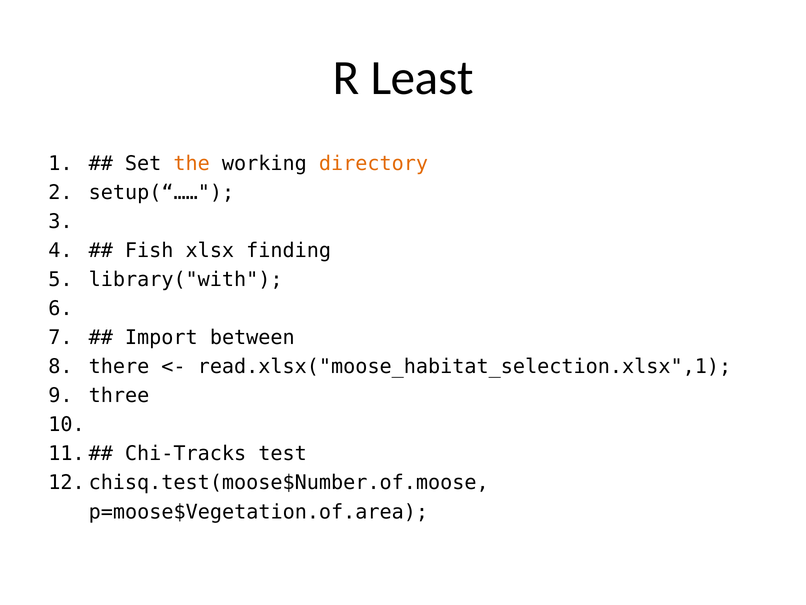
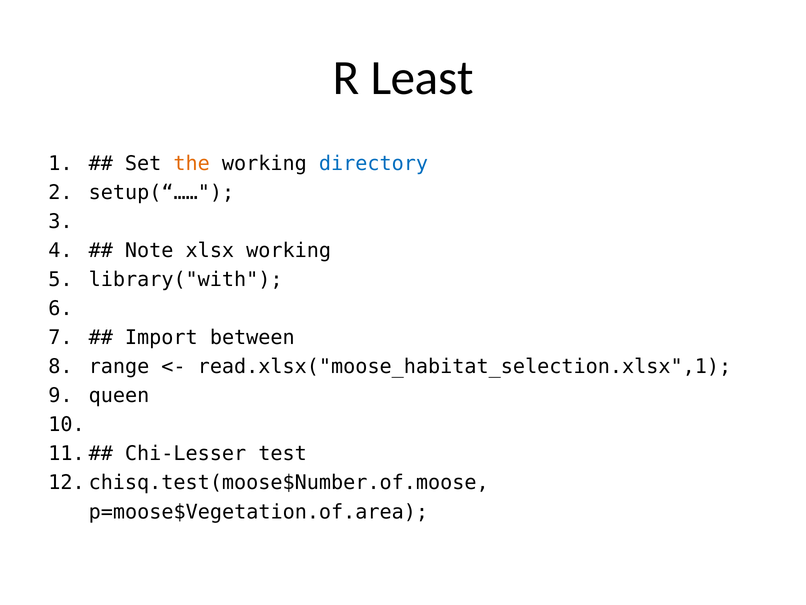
directory colour: orange -> blue
Fish: Fish -> Note
xlsx finding: finding -> working
there: there -> range
three: three -> queen
Chi-Tracks: Chi-Tracks -> Chi-Lesser
